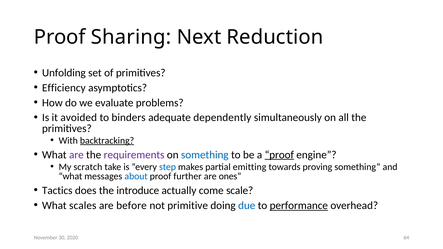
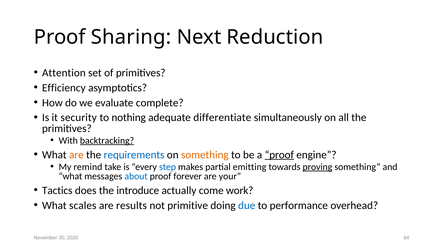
Unfolding: Unfolding -> Attention
problems: problems -> complete
avoided: avoided -> security
binders: binders -> nothing
dependently: dependently -> differentiate
are at (76, 155) colour: purple -> orange
requirements colour: purple -> blue
something at (205, 155) colour: blue -> orange
scratch: scratch -> remind
proving underline: none -> present
further: further -> forever
ones: ones -> your
scale: scale -> work
before: before -> results
performance underline: present -> none
